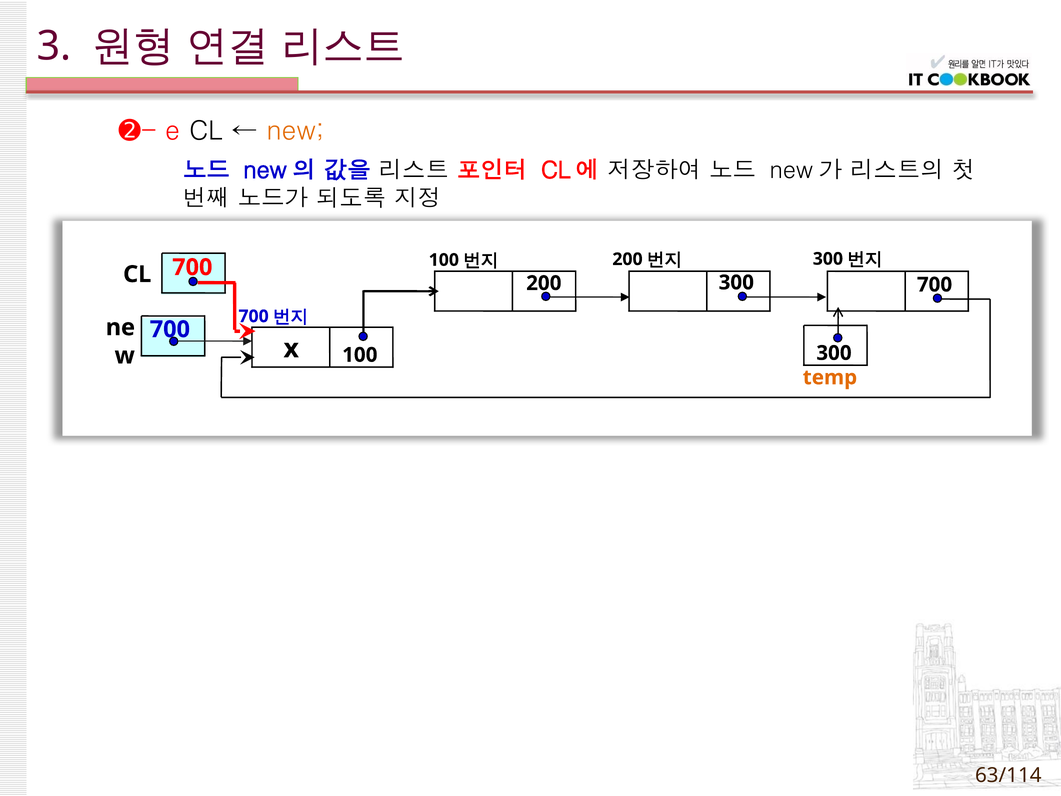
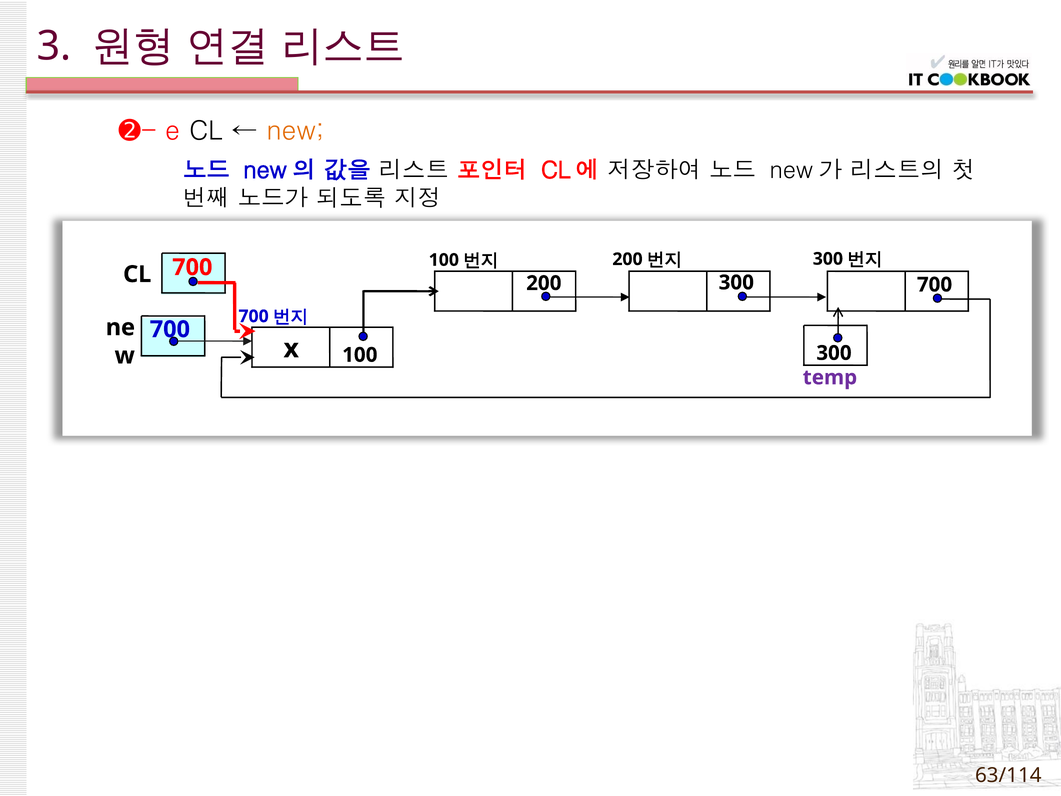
temp colour: orange -> purple
